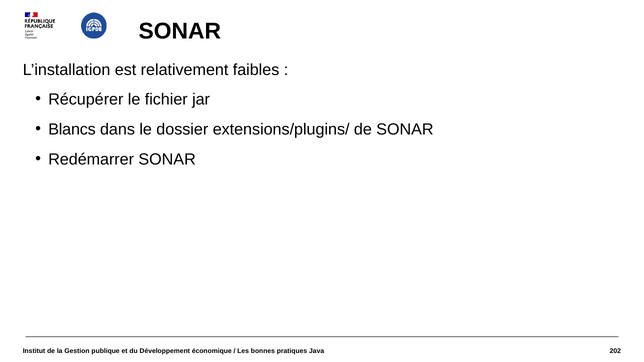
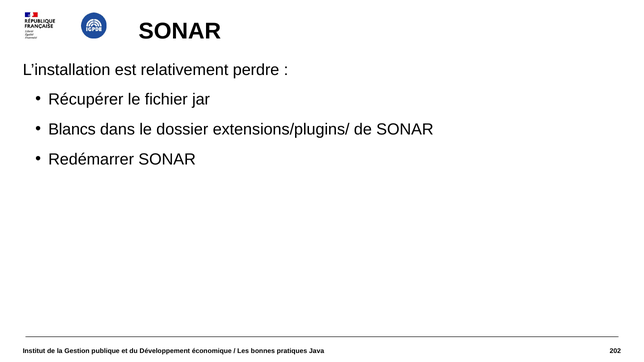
faibles: faibles -> perdre
